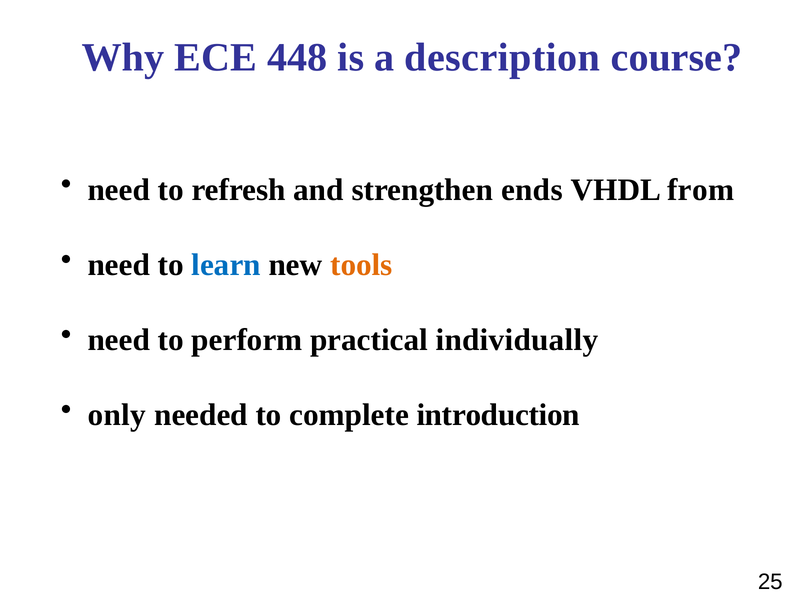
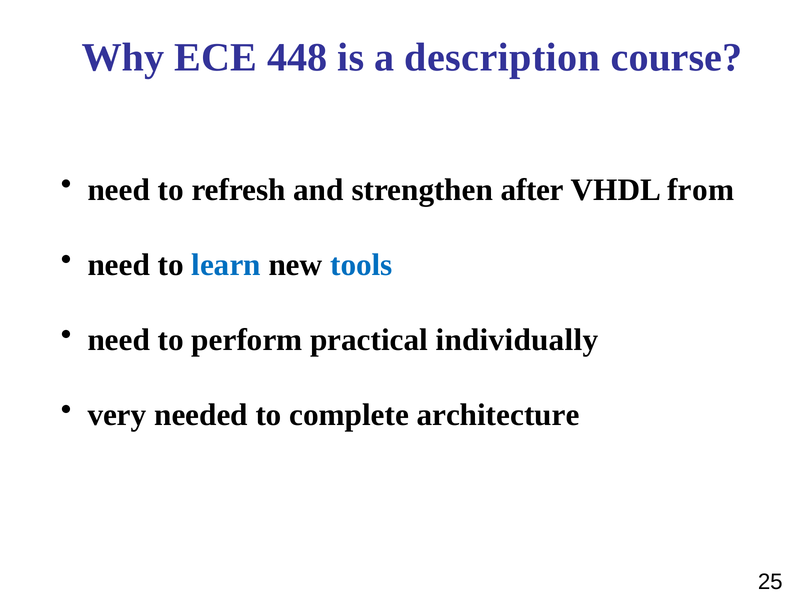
ends: ends -> after
tools colour: orange -> blue
only: only -> very
introduction: introduction -> architecture
